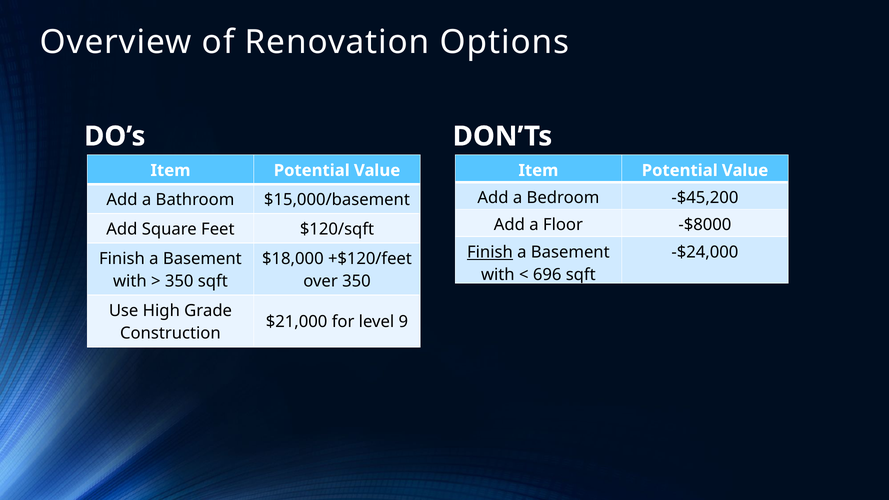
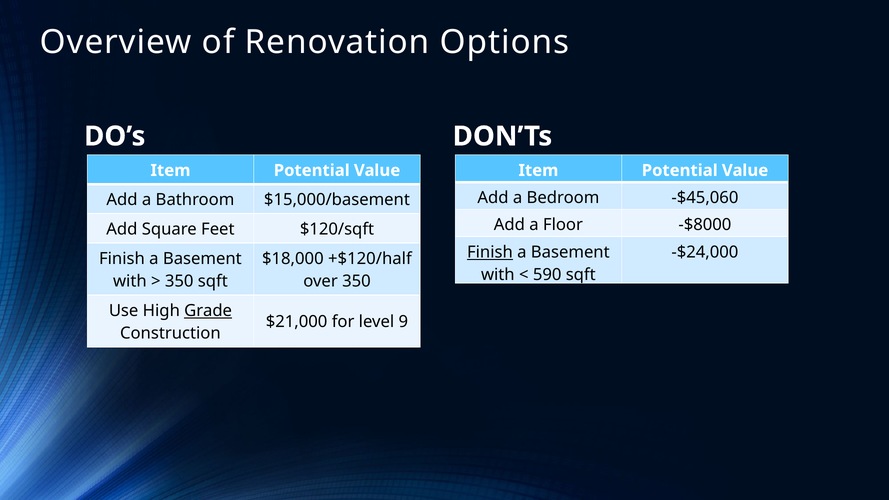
-$45,200: -$45,200 -> -$45,060
+$120/feet: +$120/feet -> +$120/half
696: 696 -> 590
Grade underline: none -> present
